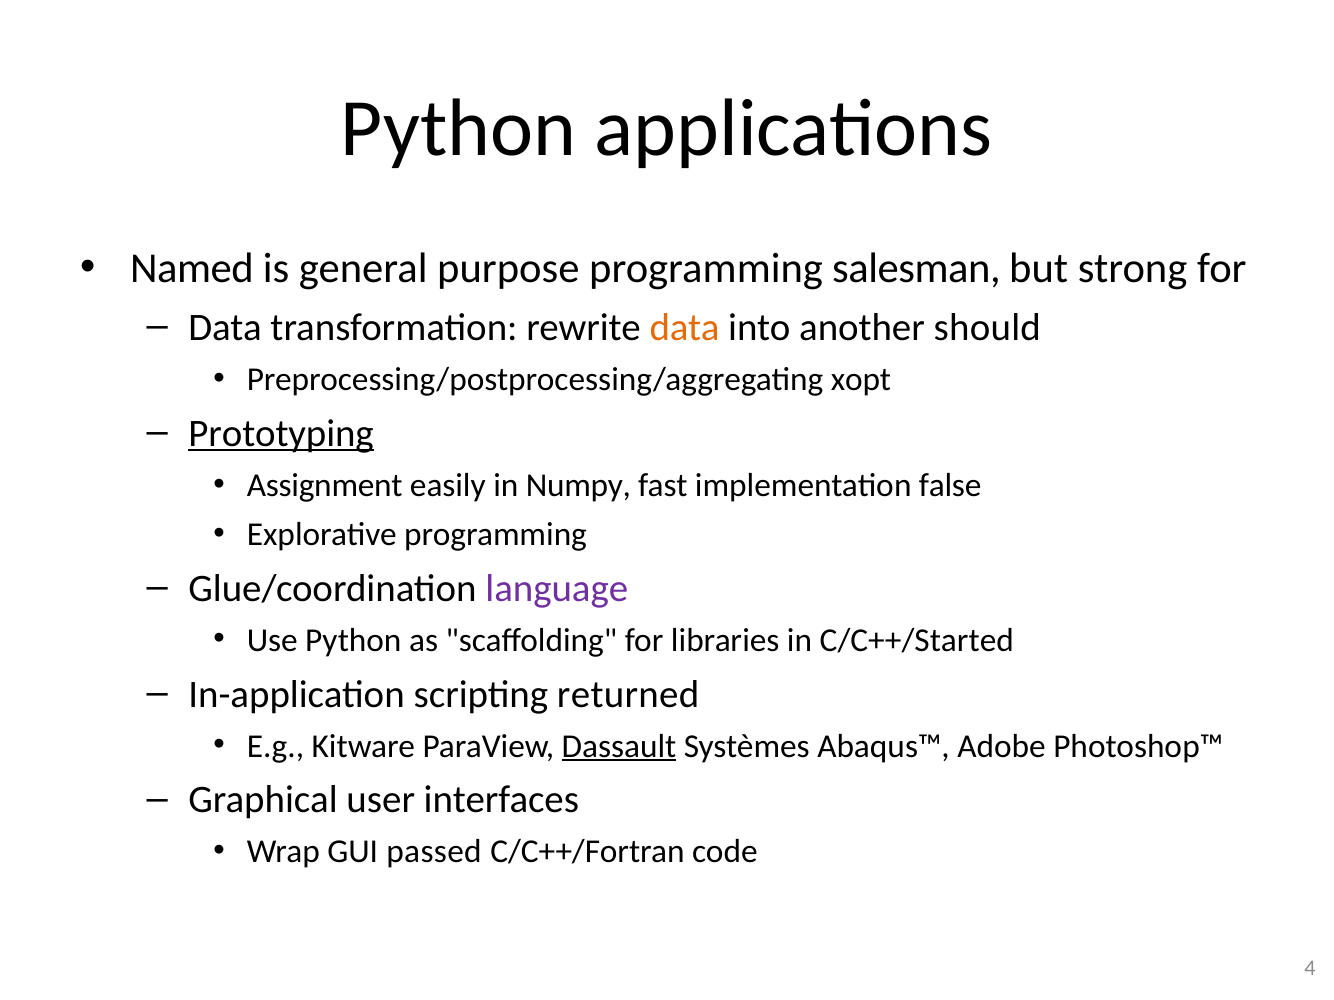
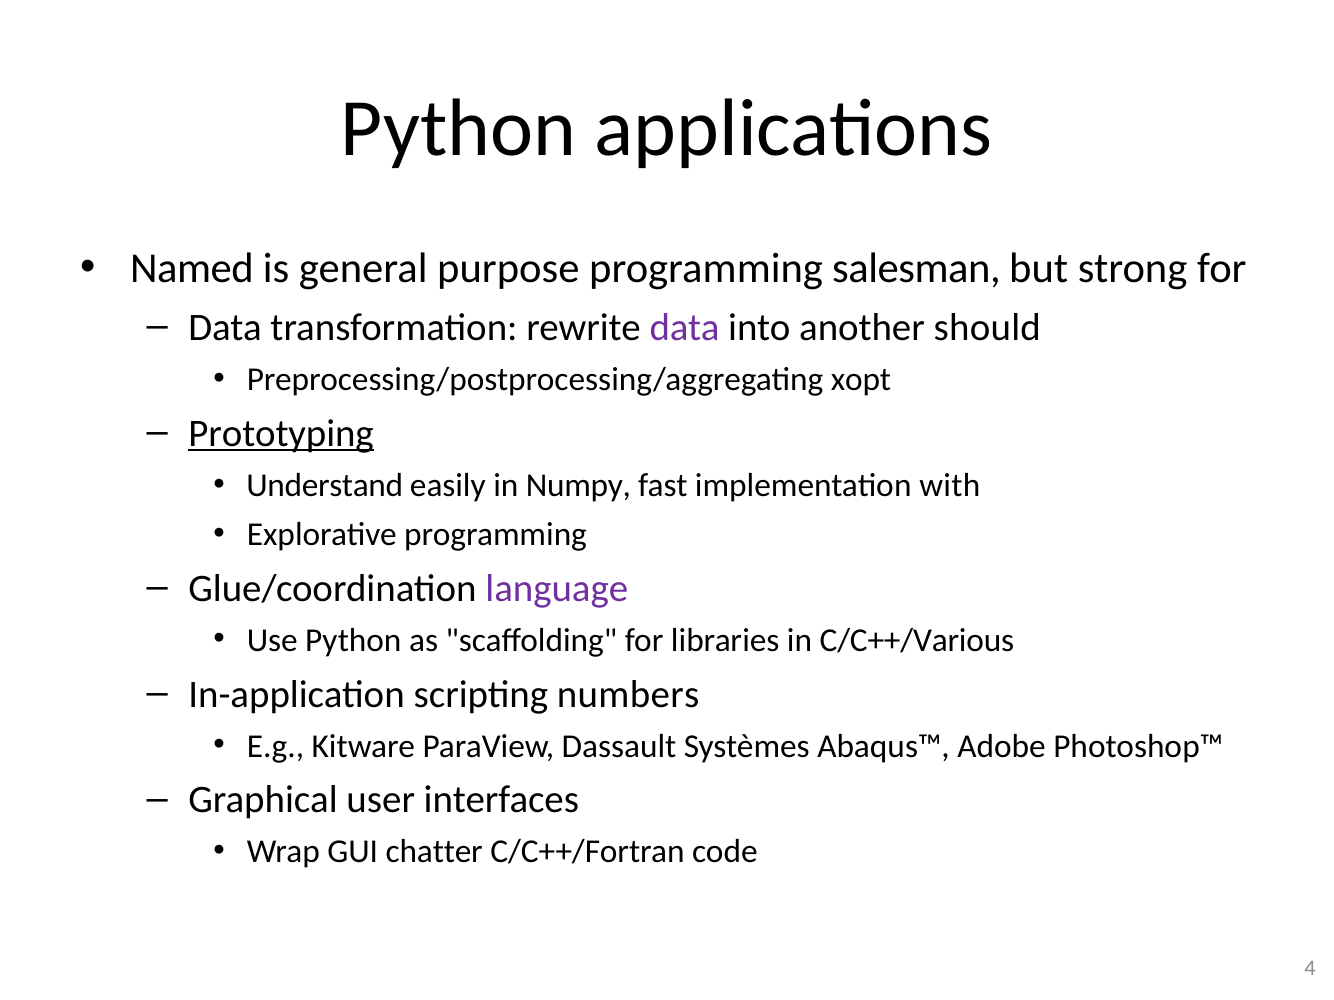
data at (685, 328) colour: orange -> purple
Assignment: Assignment -> Understand
false: false -> with
C/C++/Started: C/C++/Started -> C/C++/Various
returned: returned -> numbers
Dassault underline: present -> none
passed: passed -> chatter
